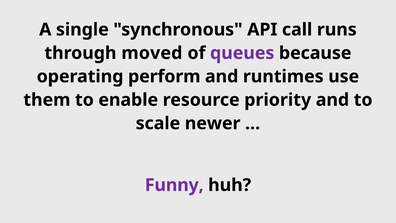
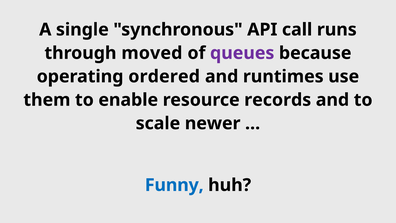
perform: perform -> ordered
priority: priority -> records
Funny colour: purple -> blue
